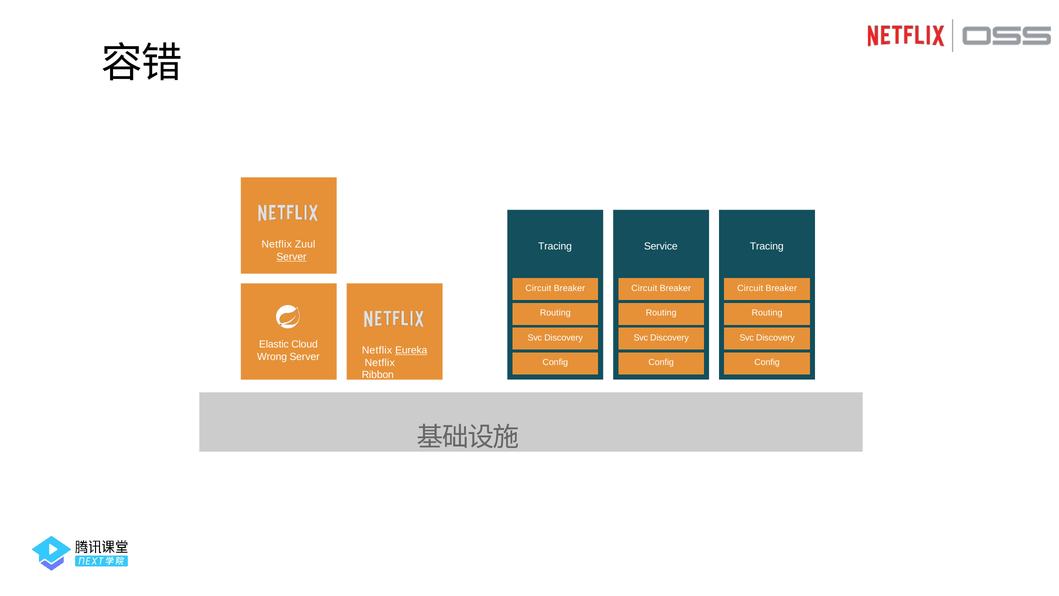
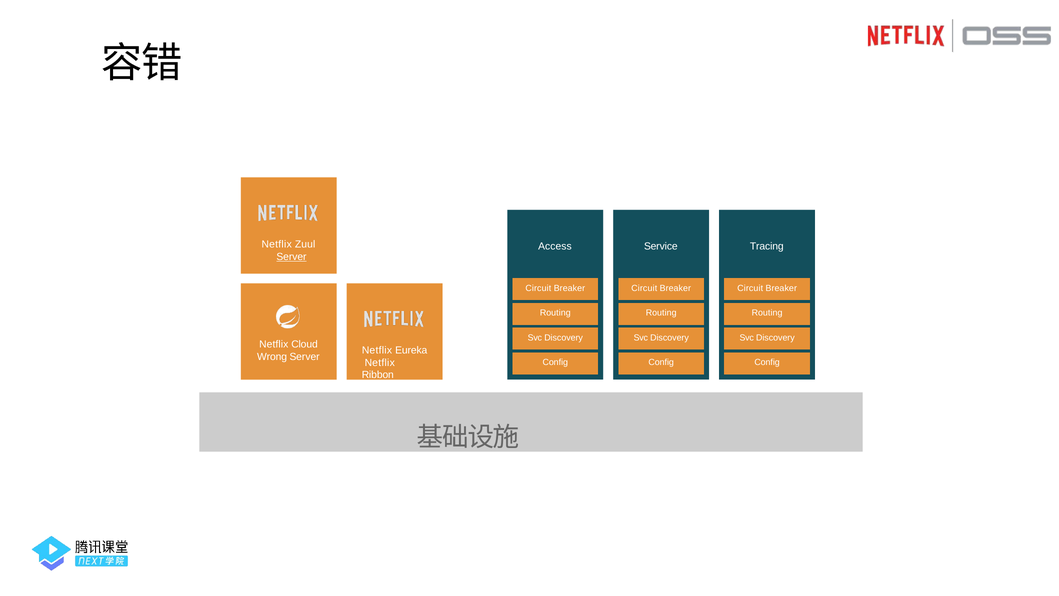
Tracing at (555, 246): Tracing -> Access
Elastic at (274, 344): Elastic -> Netflix
Eureka underline: present -> none
